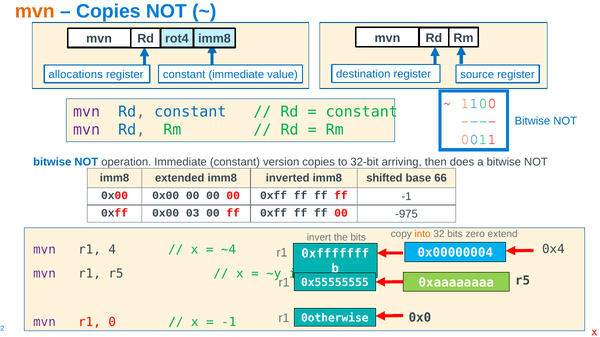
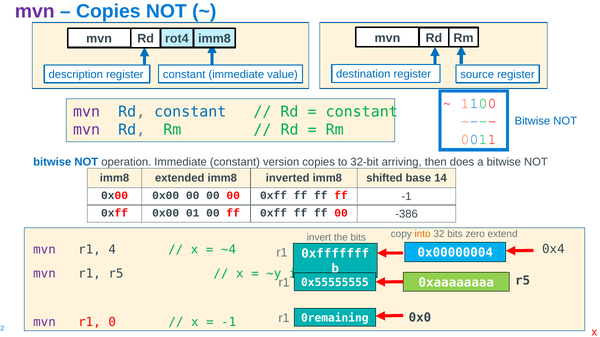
mvn at (35, 11) colour: orange -> purple
allocations: allocations -> description
66: 66 -> 14
03: 03 -> 01
-975: -975 -> -386
0otherwise: 0otherwise -> 0remaining
